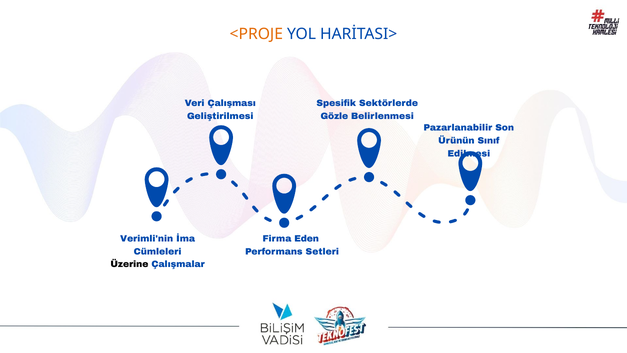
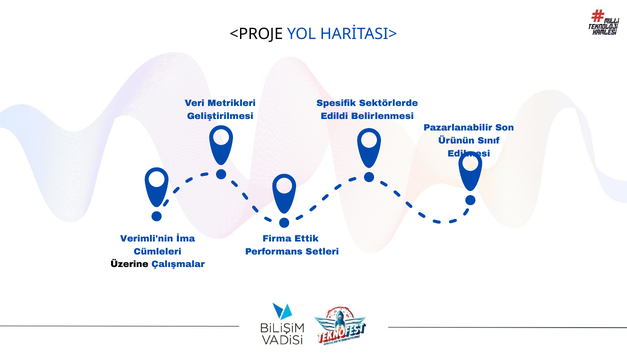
<PROJE colour: orange -> black
Çalışması: Çalışması -> Metrikleri
Gözle: Gözle -> Edildi
Eden: Eden -> Ettik
